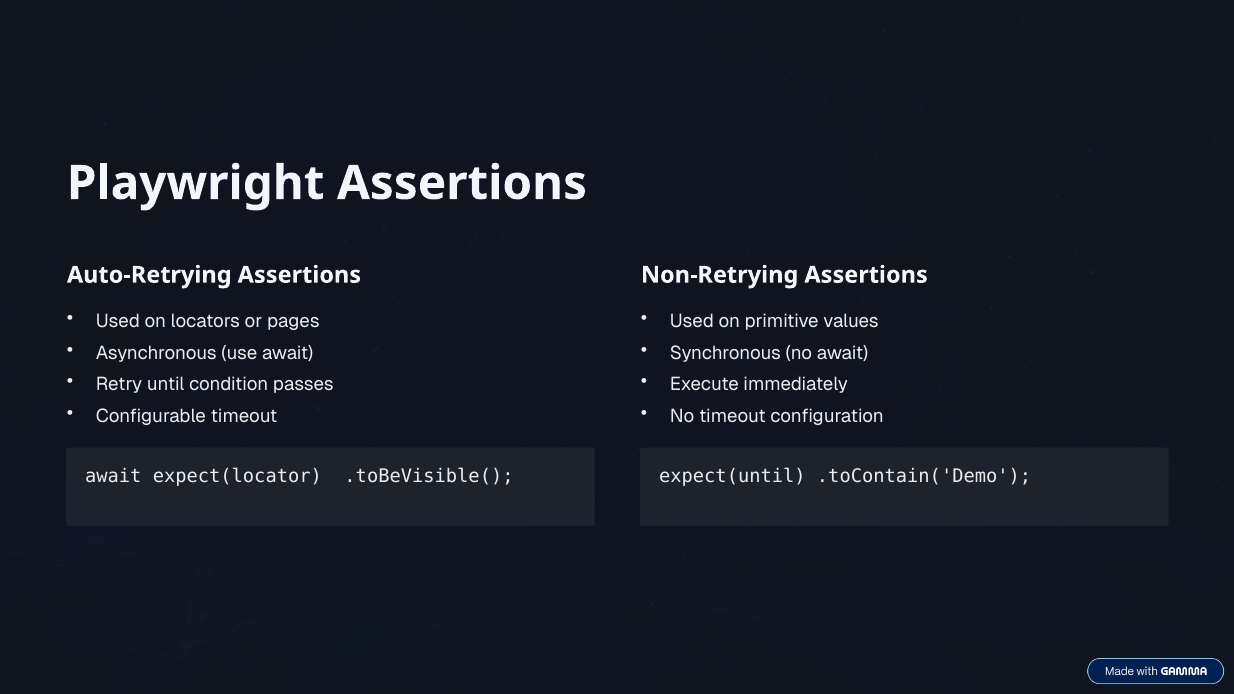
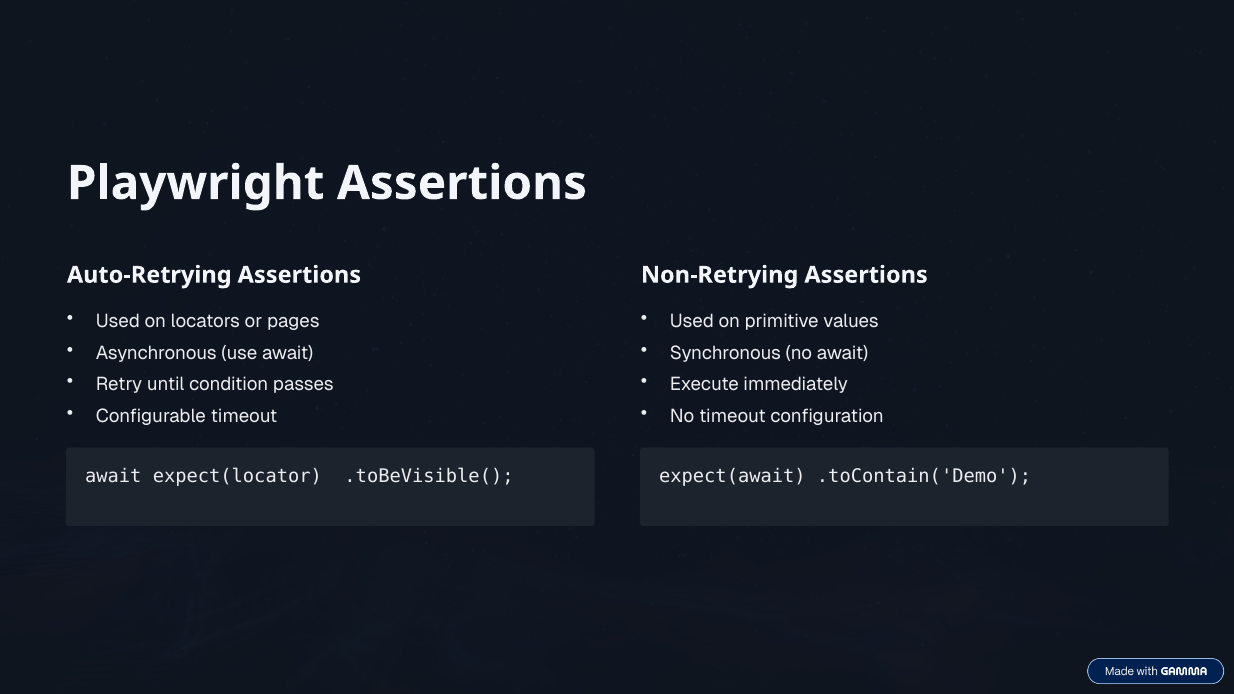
expect(until: expect(until -> expect(await
